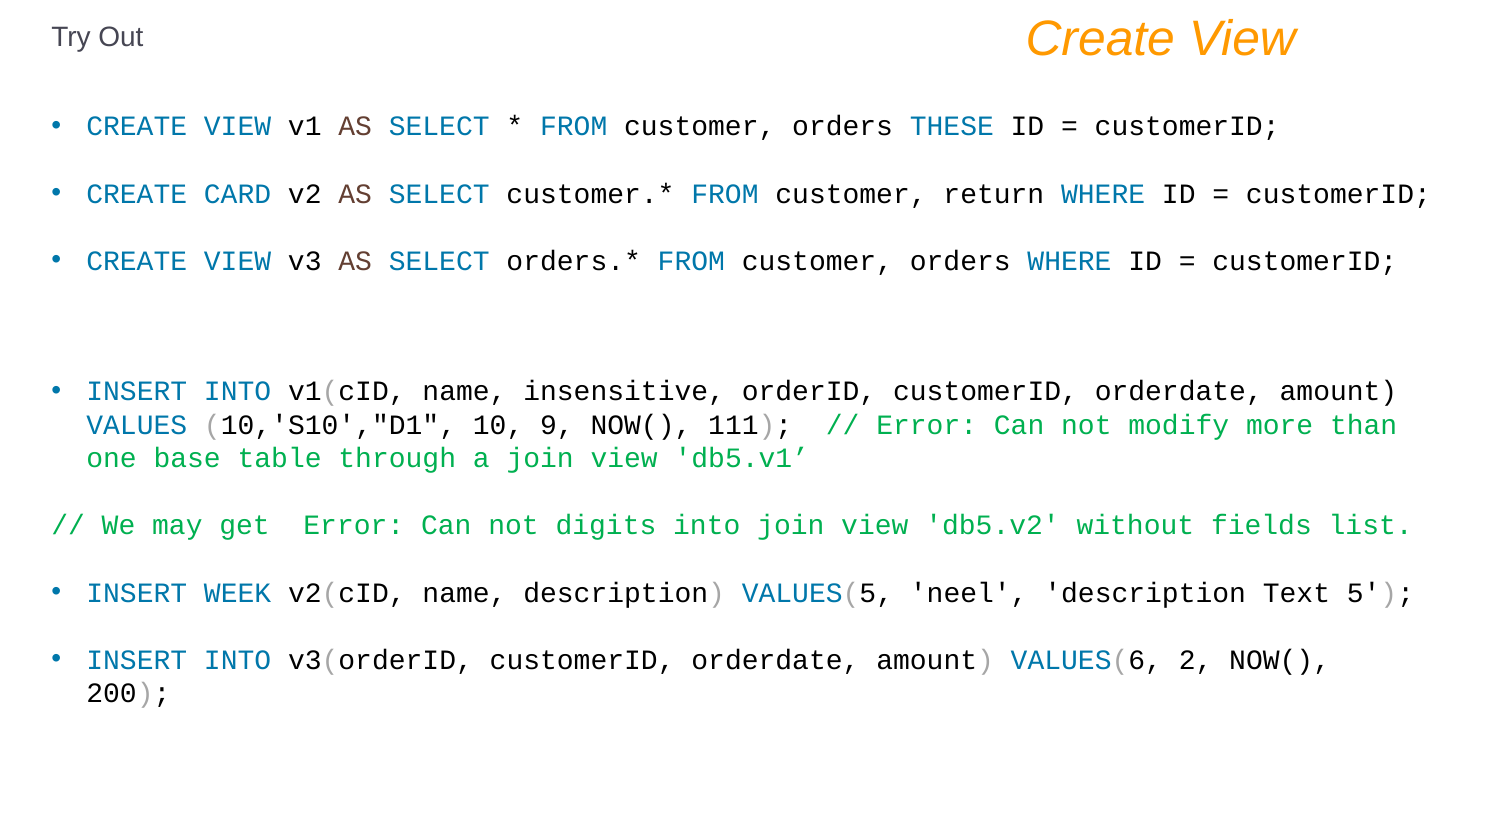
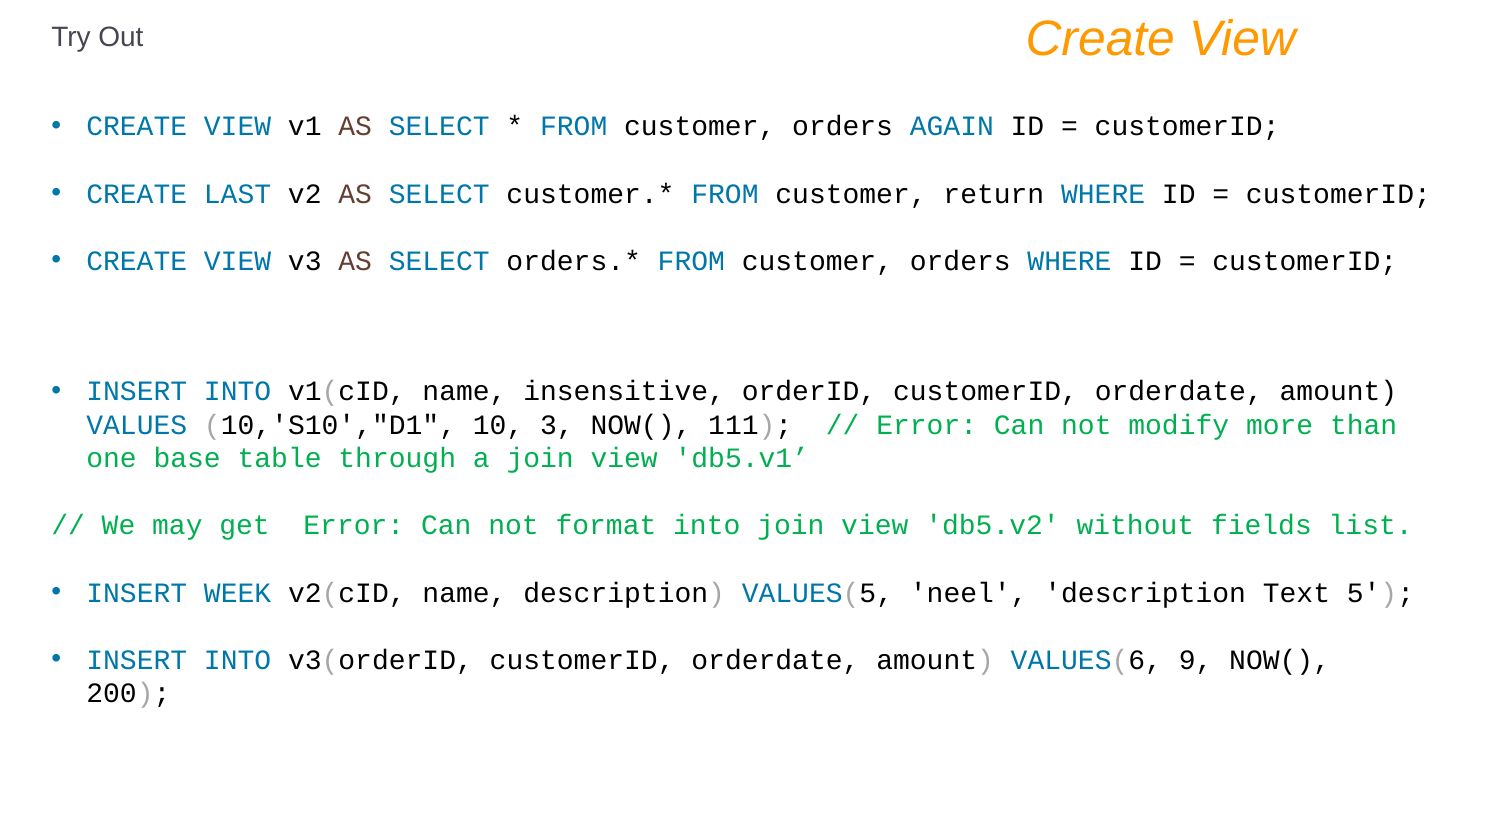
THESE: THESE -> AGAIN
CARD: CARD -> LAST
9: 9 -> 3
digits: digits -> format
2: 2 -> 9
